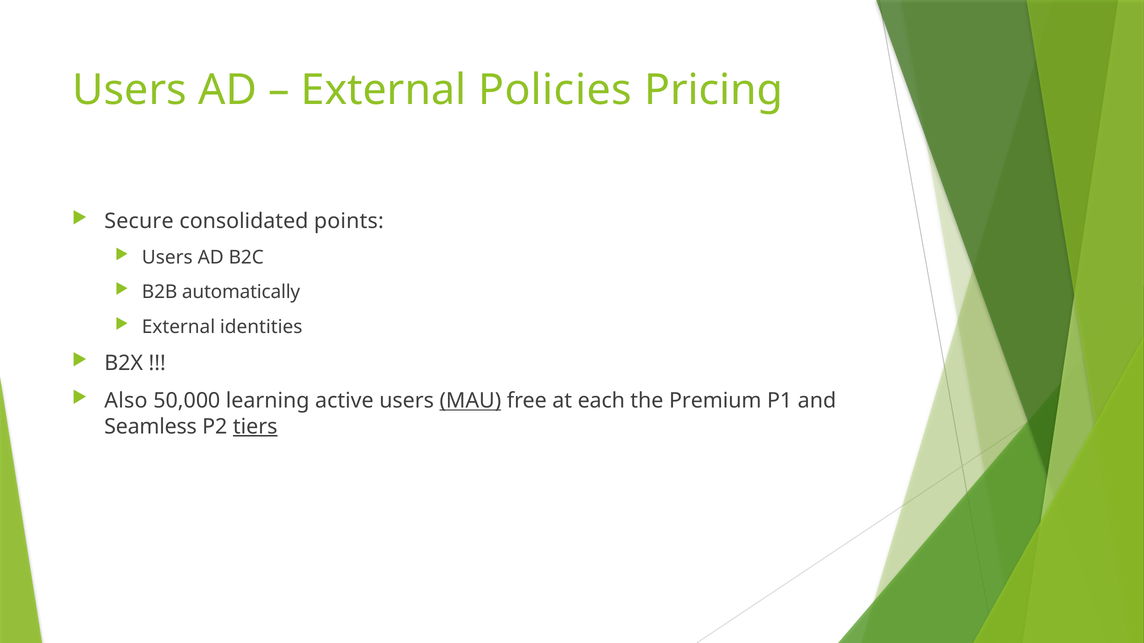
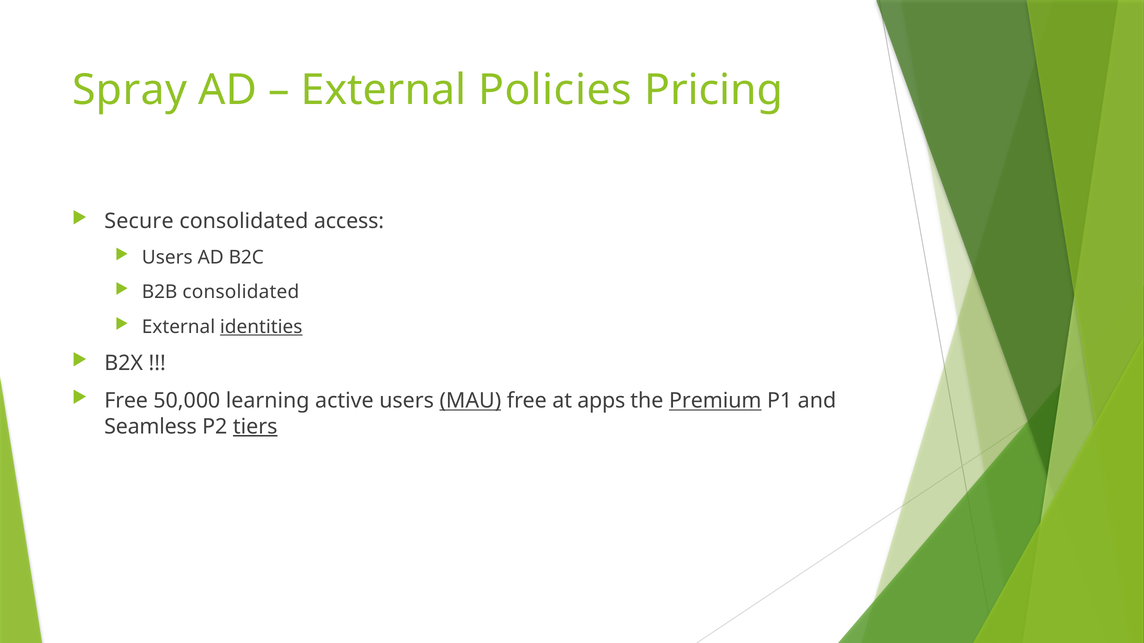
Users at (130, 90): Users -> Spray
points: points -> access
B2B automatically: automatically -> consolidated
identities underline: none -> present
Also at (126, 401): Also -> Free
each: each -> apps
Premium underline: none -> present
